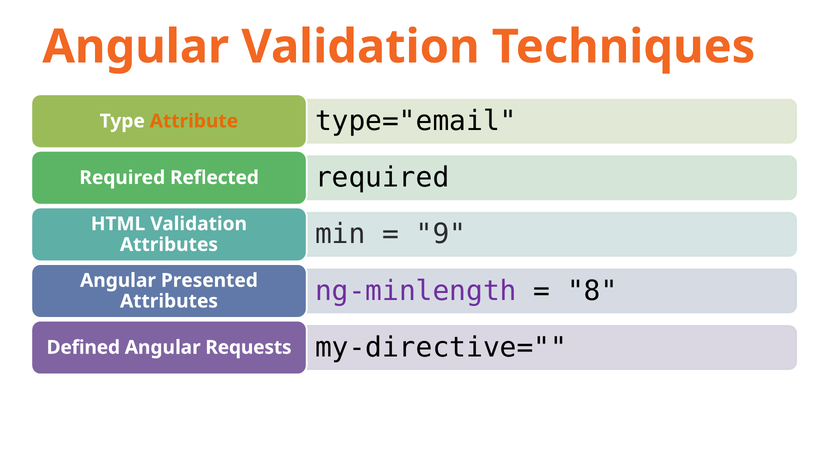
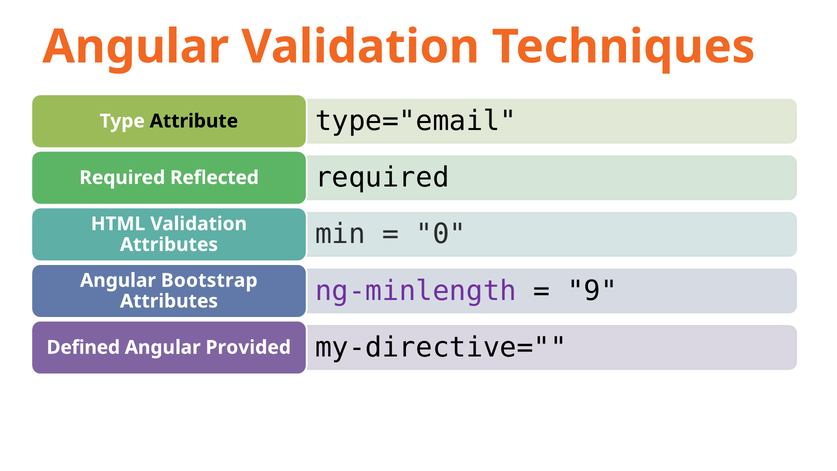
Attribute colour: orange -> black
9: 9 -> 0
Presented: Presented -> Bootstrap
8: 8 -> 9
Requests: Requests -> Provided
